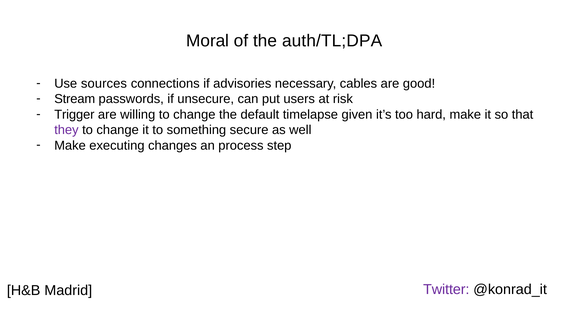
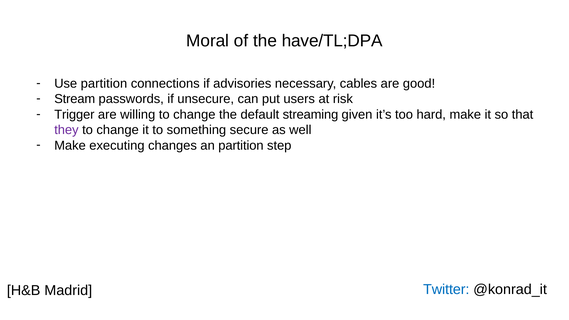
auth/TL;DPA: auth/TL;DPA -> have/TL;DPA
Use sources: sources -> partition
timelapse: timelapse -> streaming
an process: process -> partition
Twitter colour: purple -> blue
